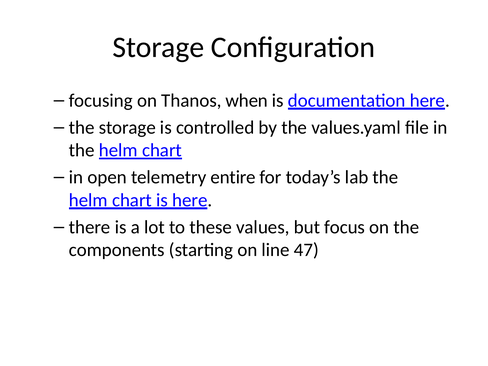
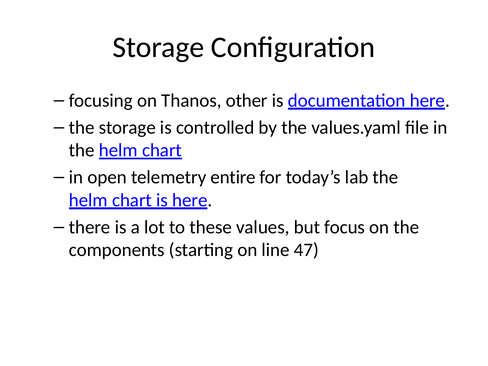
when: when -> other
